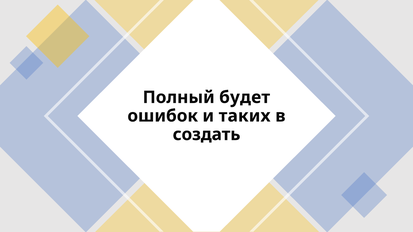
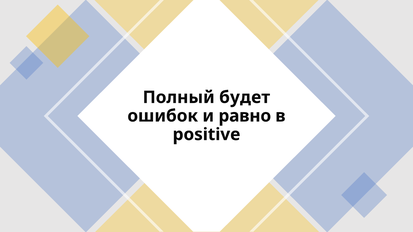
таких: таких -> равно
создать: создать -> positive
